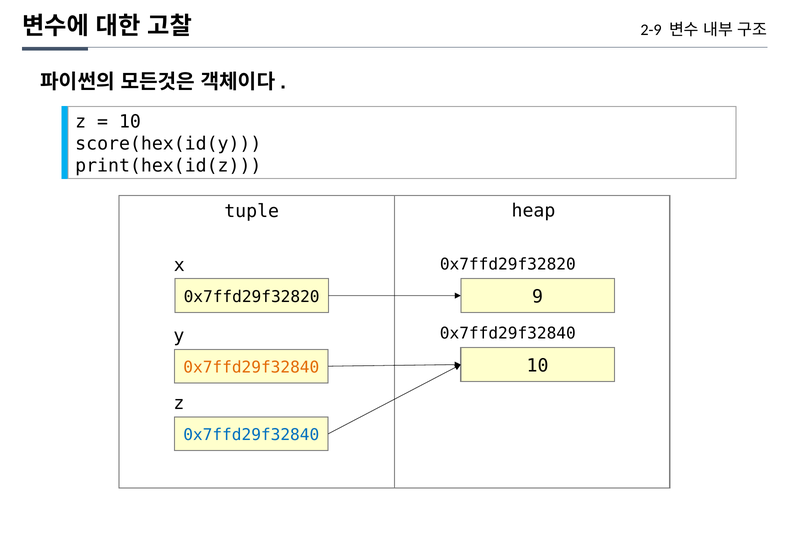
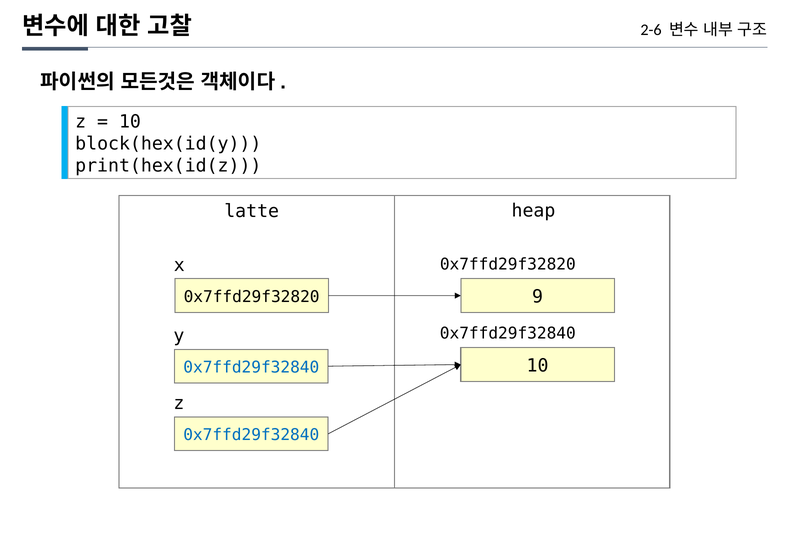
2-9: 2-9 -> 2-6
score(hex(id(y: score(hex(id(y -> block(hex(id(y
tuple: tuple -> latte
0x7ffd29f32840 at (251, 367) colour: orange -> blue
